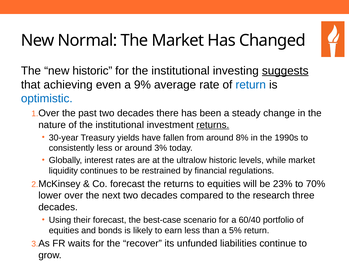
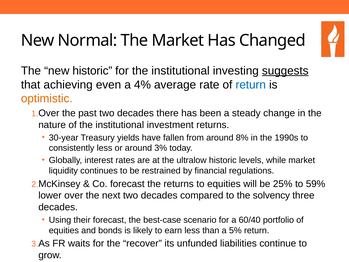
9%: 9% -> 4%
optimistic colour: blue -> orange
returns at (213, 125) underline: present -> none
23%: 23% -> 25%
70%: 70% -> 59%
research: research -> solvency
